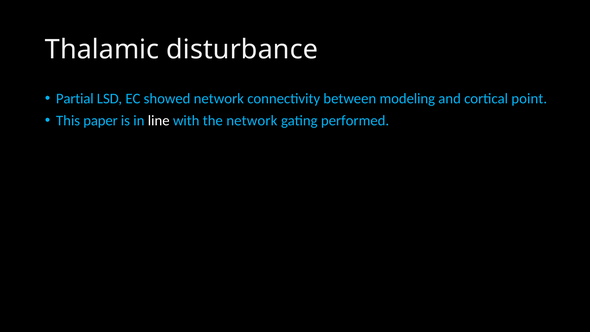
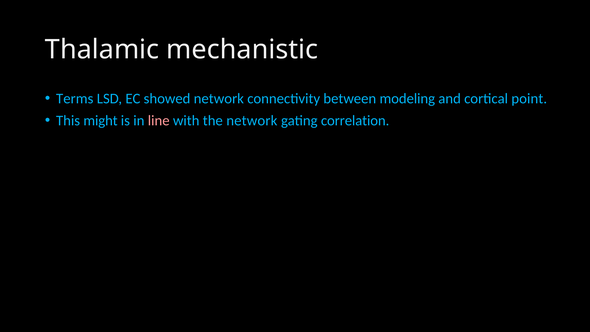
disturbance: disturbance -> mechanistic
Partial: Partial -> Terms
paper: paper -> might
line colour: white -> pink
performed: performed -> correlation
